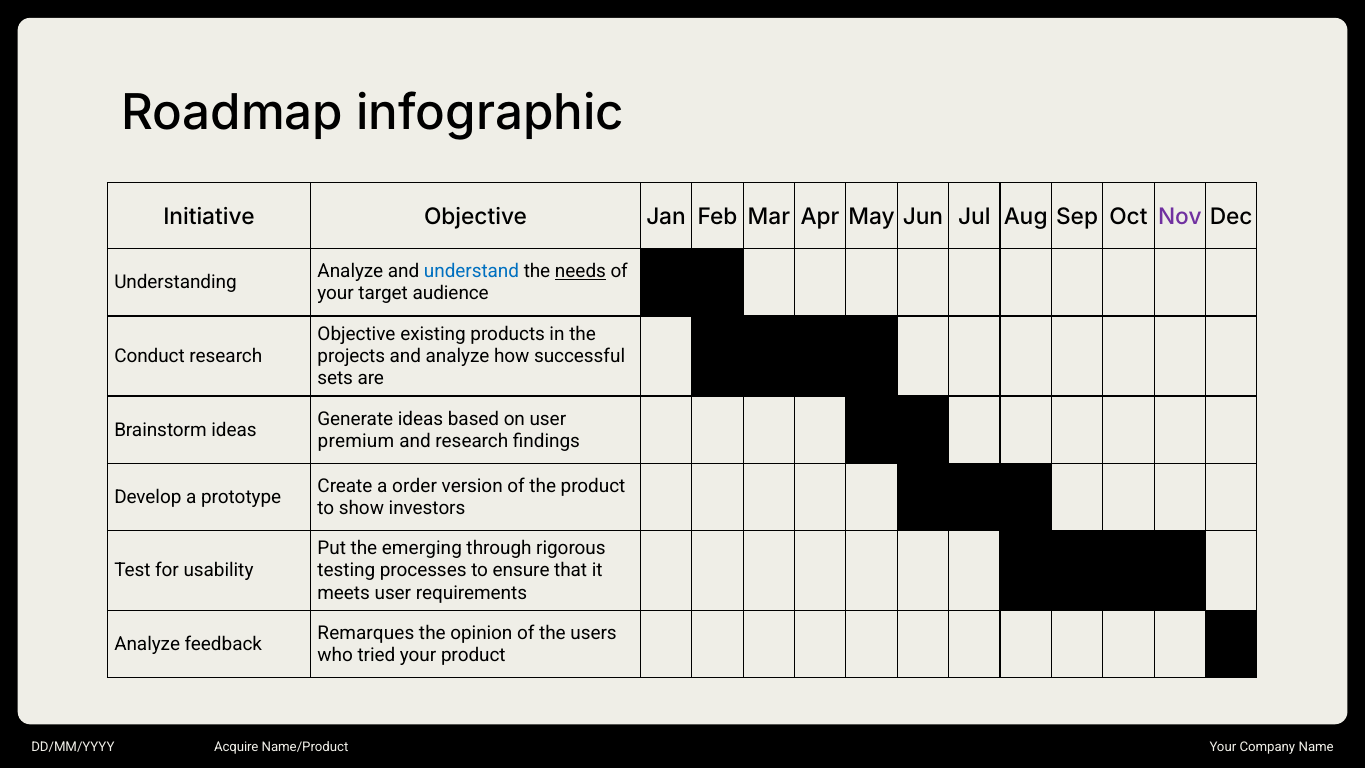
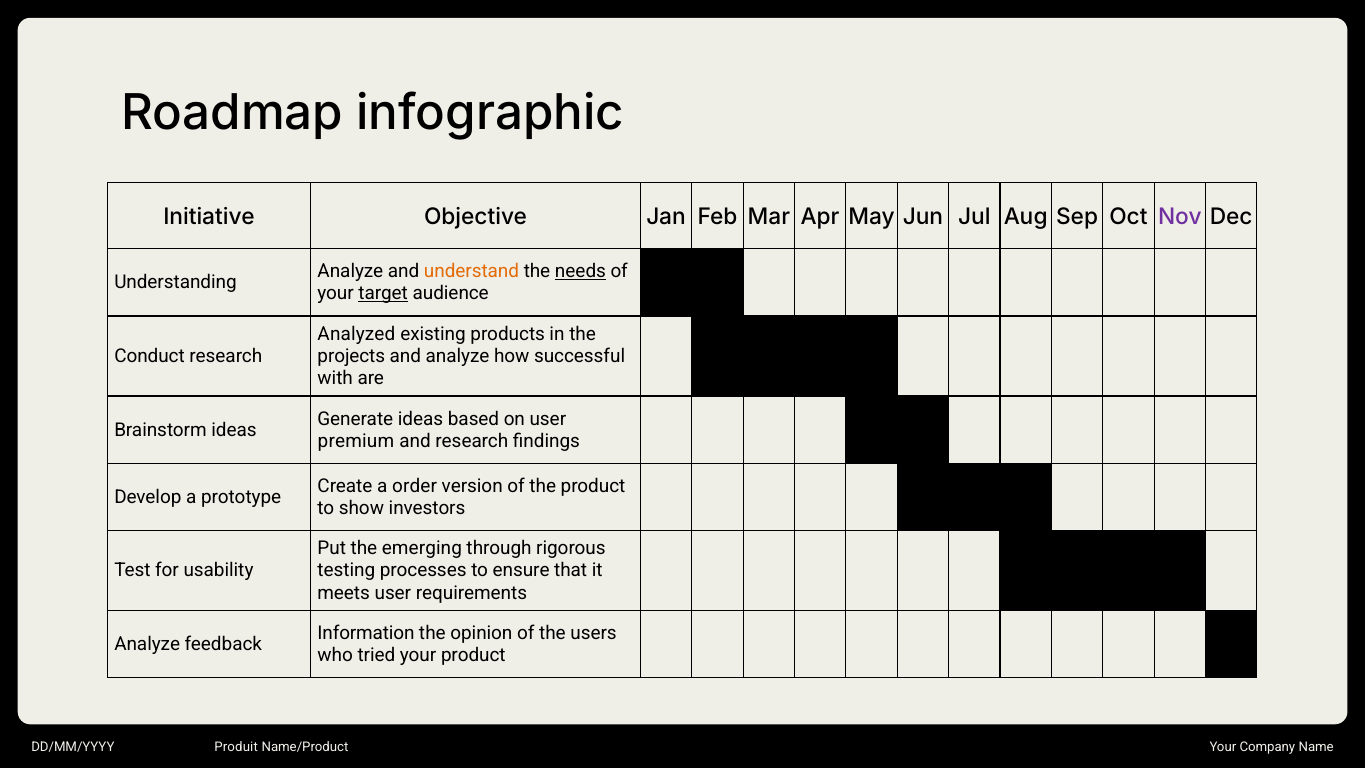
understand colour: blue -> orange
target underline: none -> present
Objective at (357, 334): Objective -> Analyzed
sets: sets -> with
Remarques: Remarques -> Information
Acquire: Acquire -> Produit
